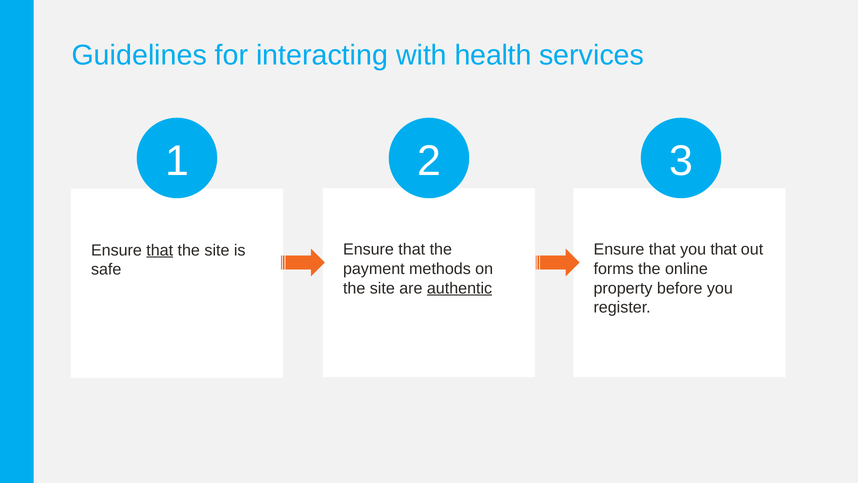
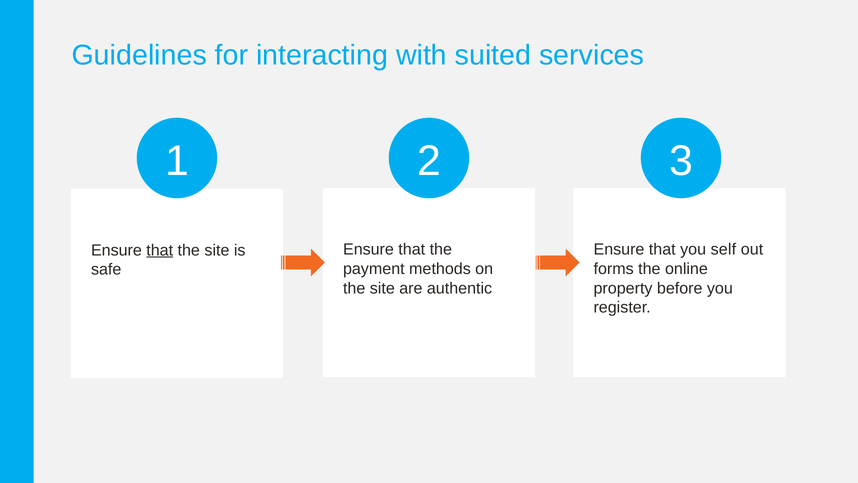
health: health -> suited
you that: that -> self
authentic underline: present -> none
